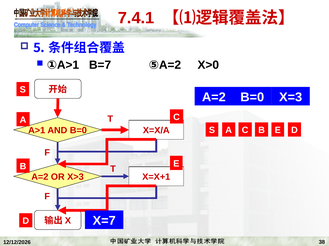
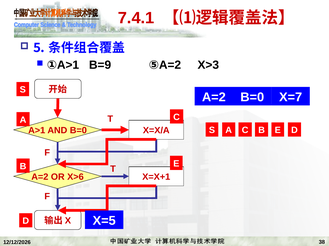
B=7: B=7 -> B=9
X>0: X>0 -> X>3
X=3: X=3 -> X=7
X>3: X>3 -> X>6
X=7: X=7 -> X=5
